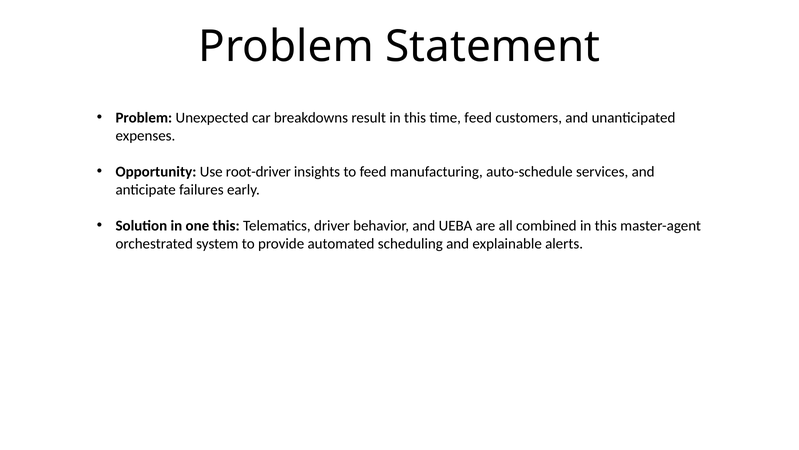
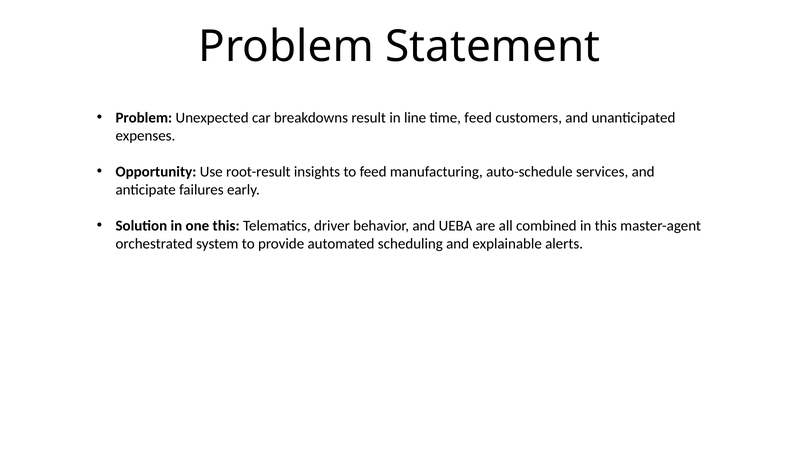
result in this: this -> line
root-driver: root-driver -> root-result
